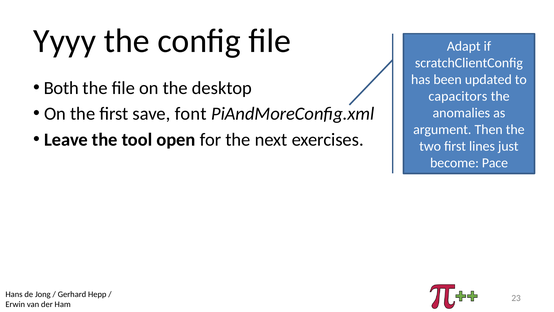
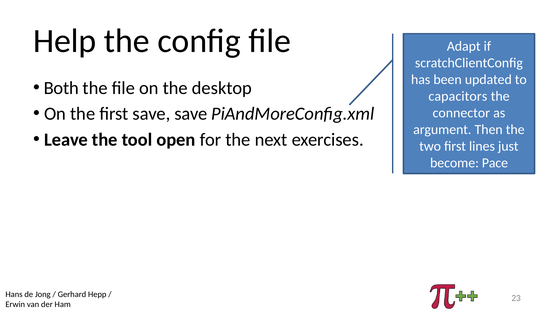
Yyyy: Yyyy -> Help
save font: font -> save
anomalies: anomalies -> connector
